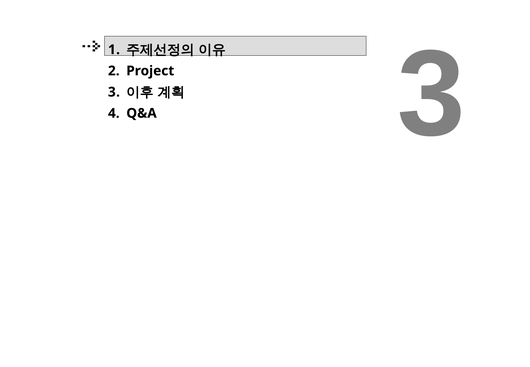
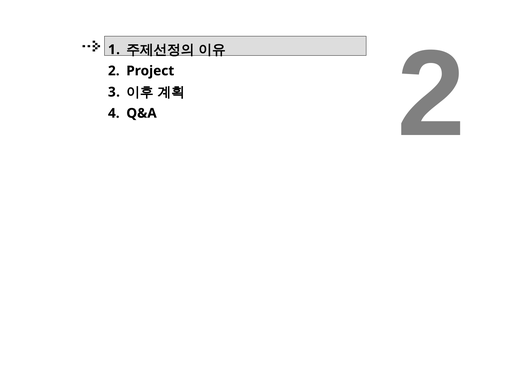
Q&A 3: 3 -> 2
